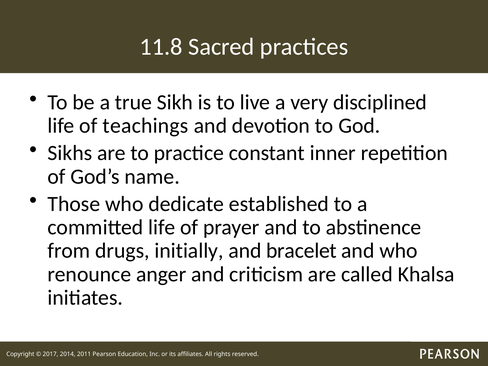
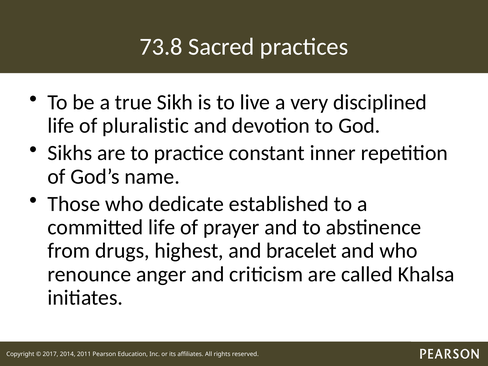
11.8: 11.8 -> 73.8
teachings: teachings -> pluralistic
initially: initially -> highest
